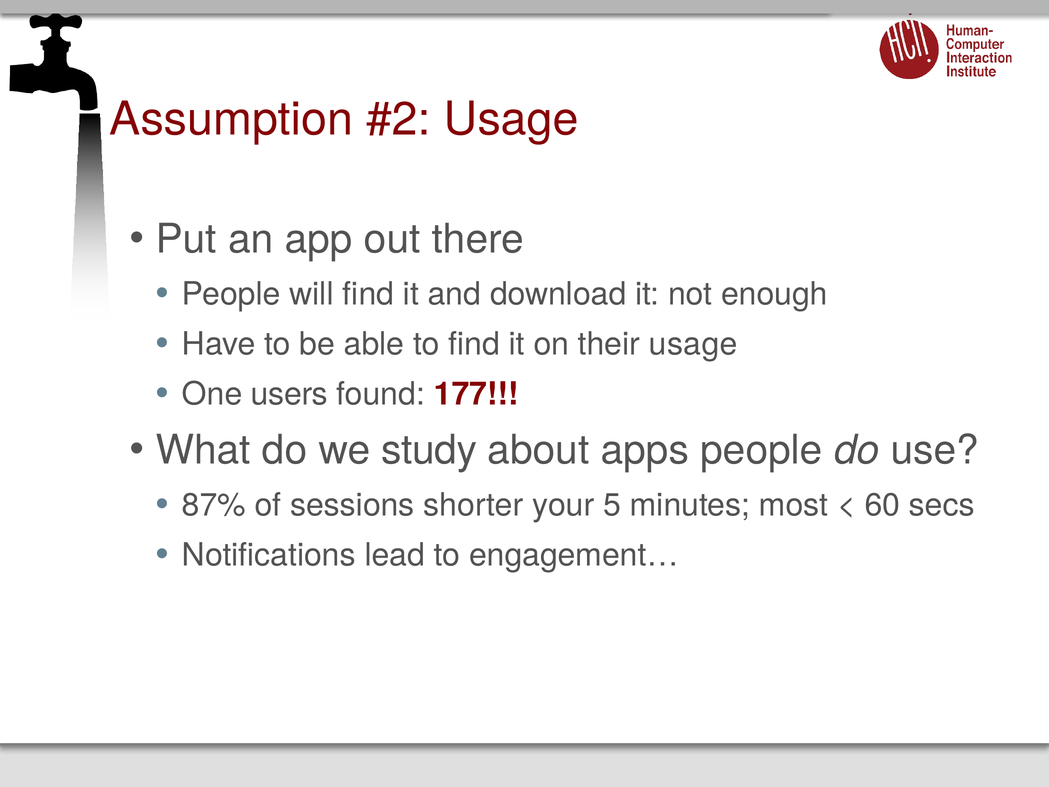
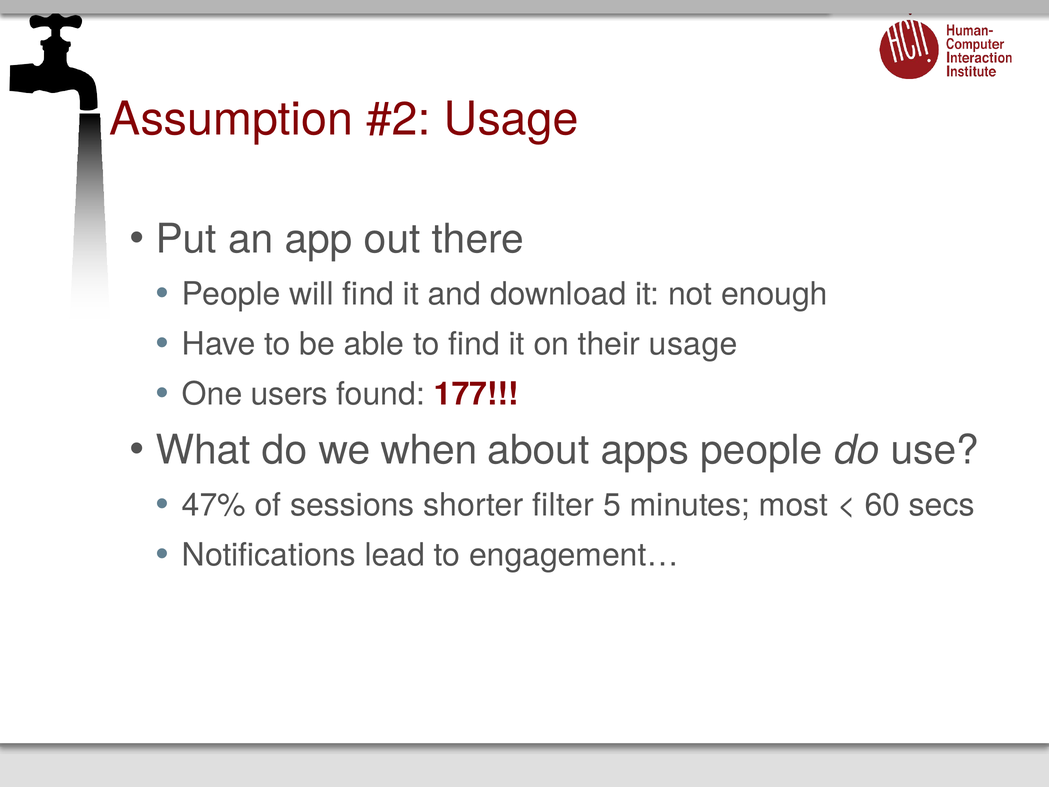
study: study -> when
87%: 87% -> 47%
your: your -> filter
